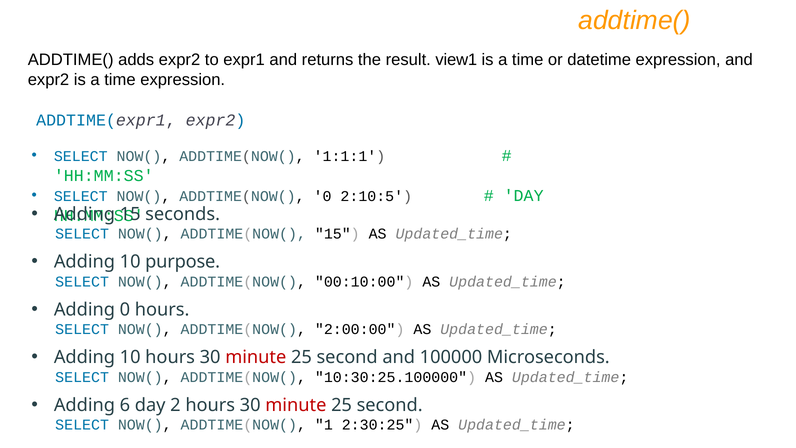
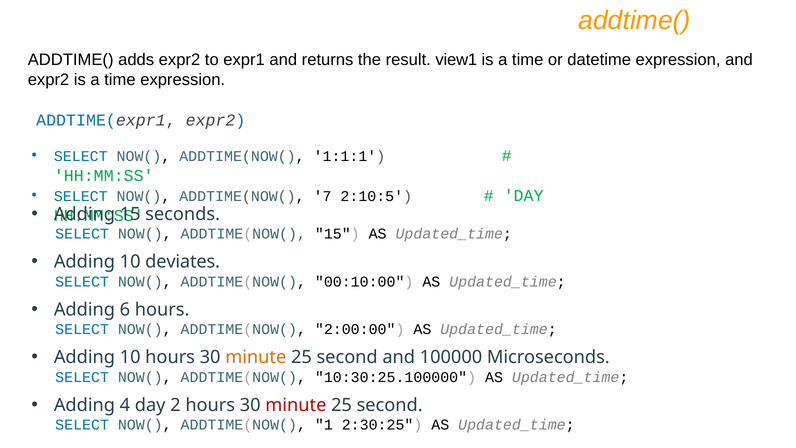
ADDTIME(NOW( 0: 0 -> 7
purpose: purpose -> deviates
Adding 0: 0 -> 6
minute at (256, 357) colour: red -> orange
6: 6 -> 4
